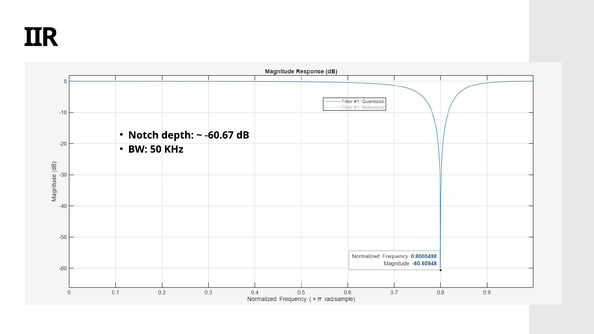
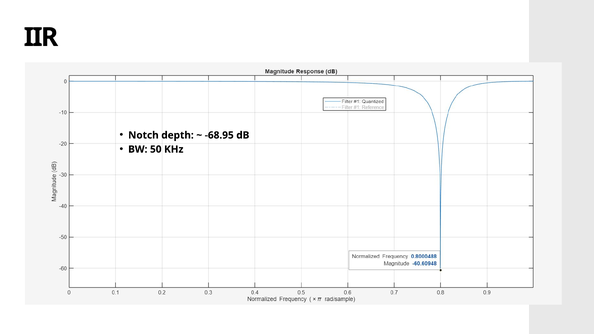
-60.67: -60.67 -> -68.95
